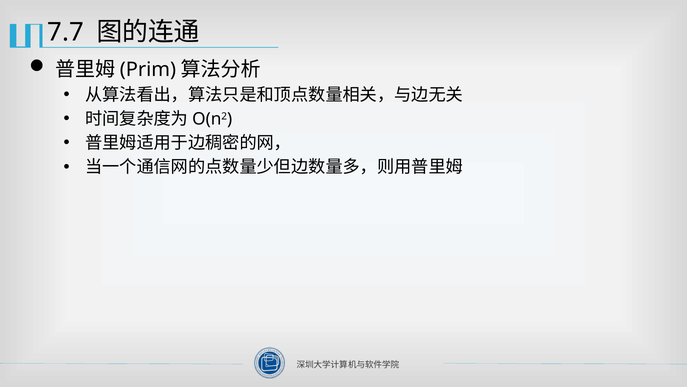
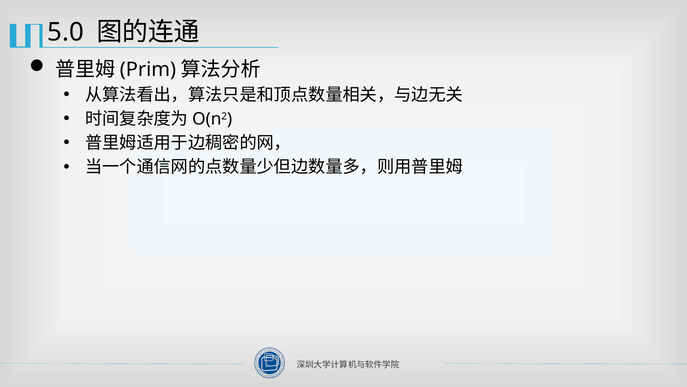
7.7: 7.7 -> 5.0
